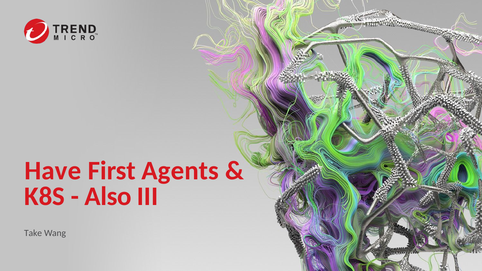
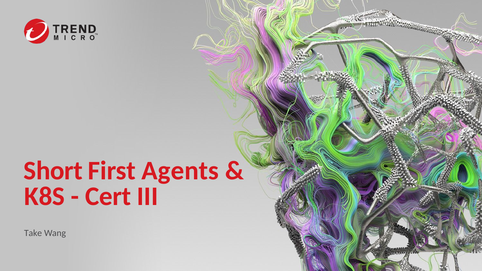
Have: Have -> Short
Also: Also -> Cert
